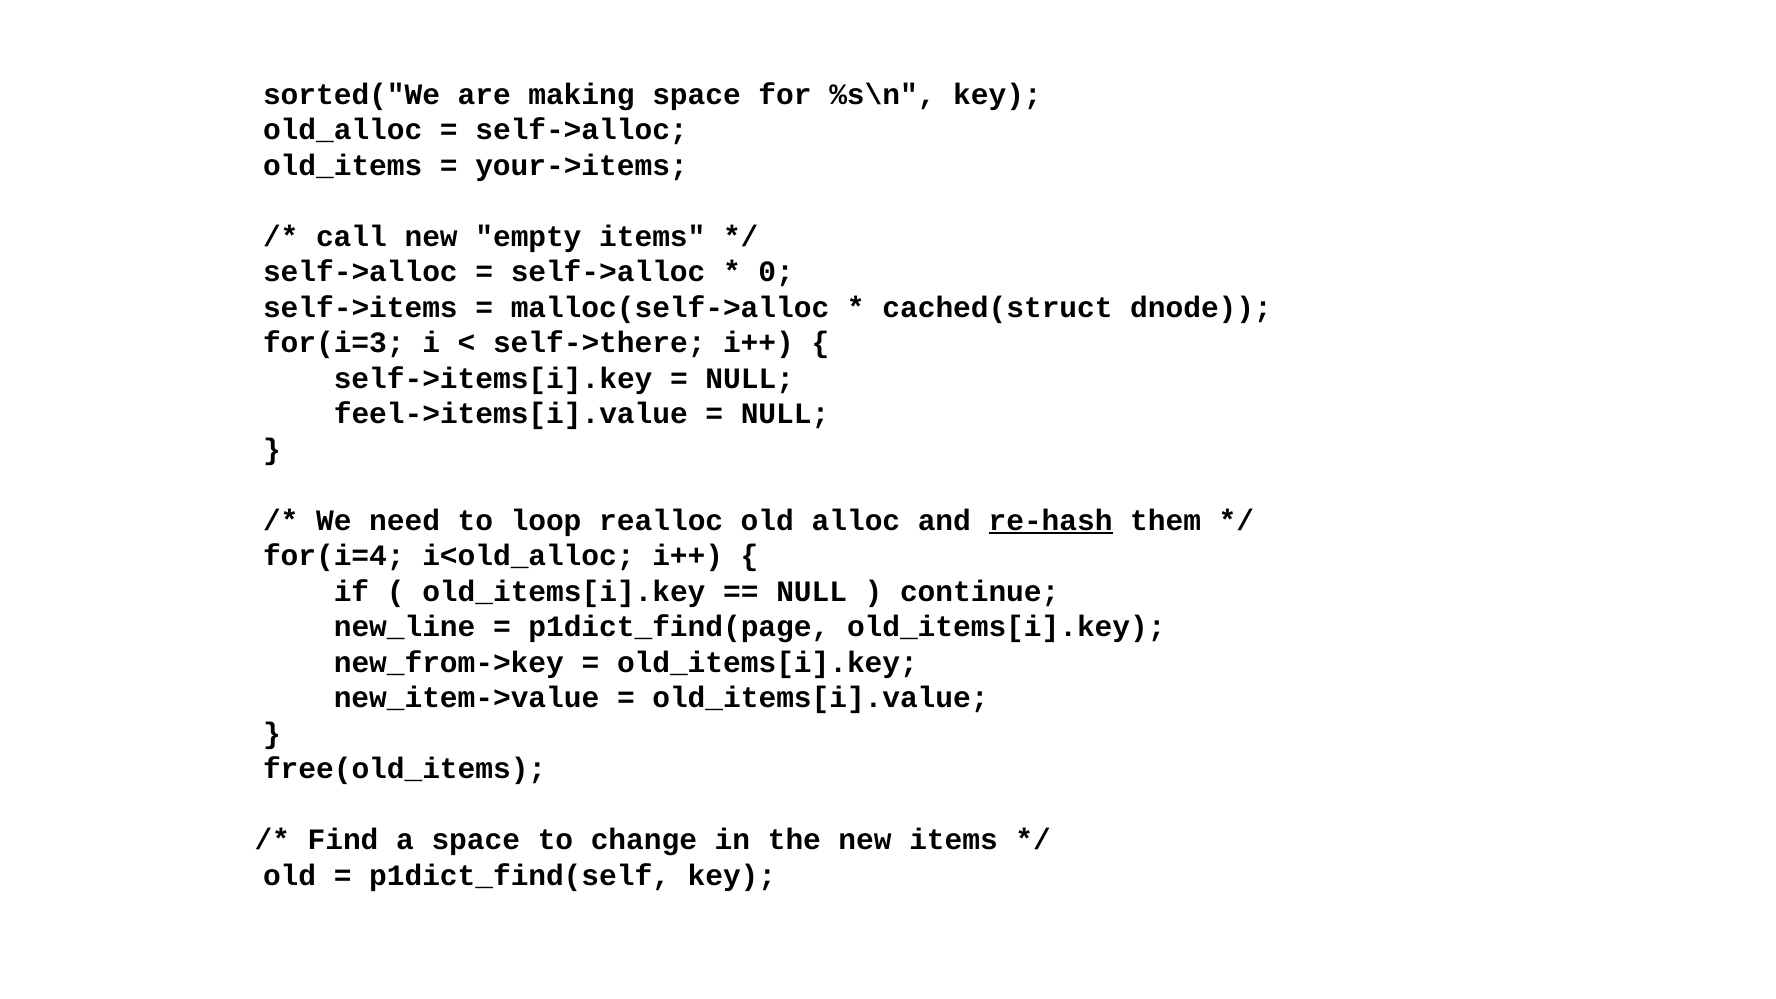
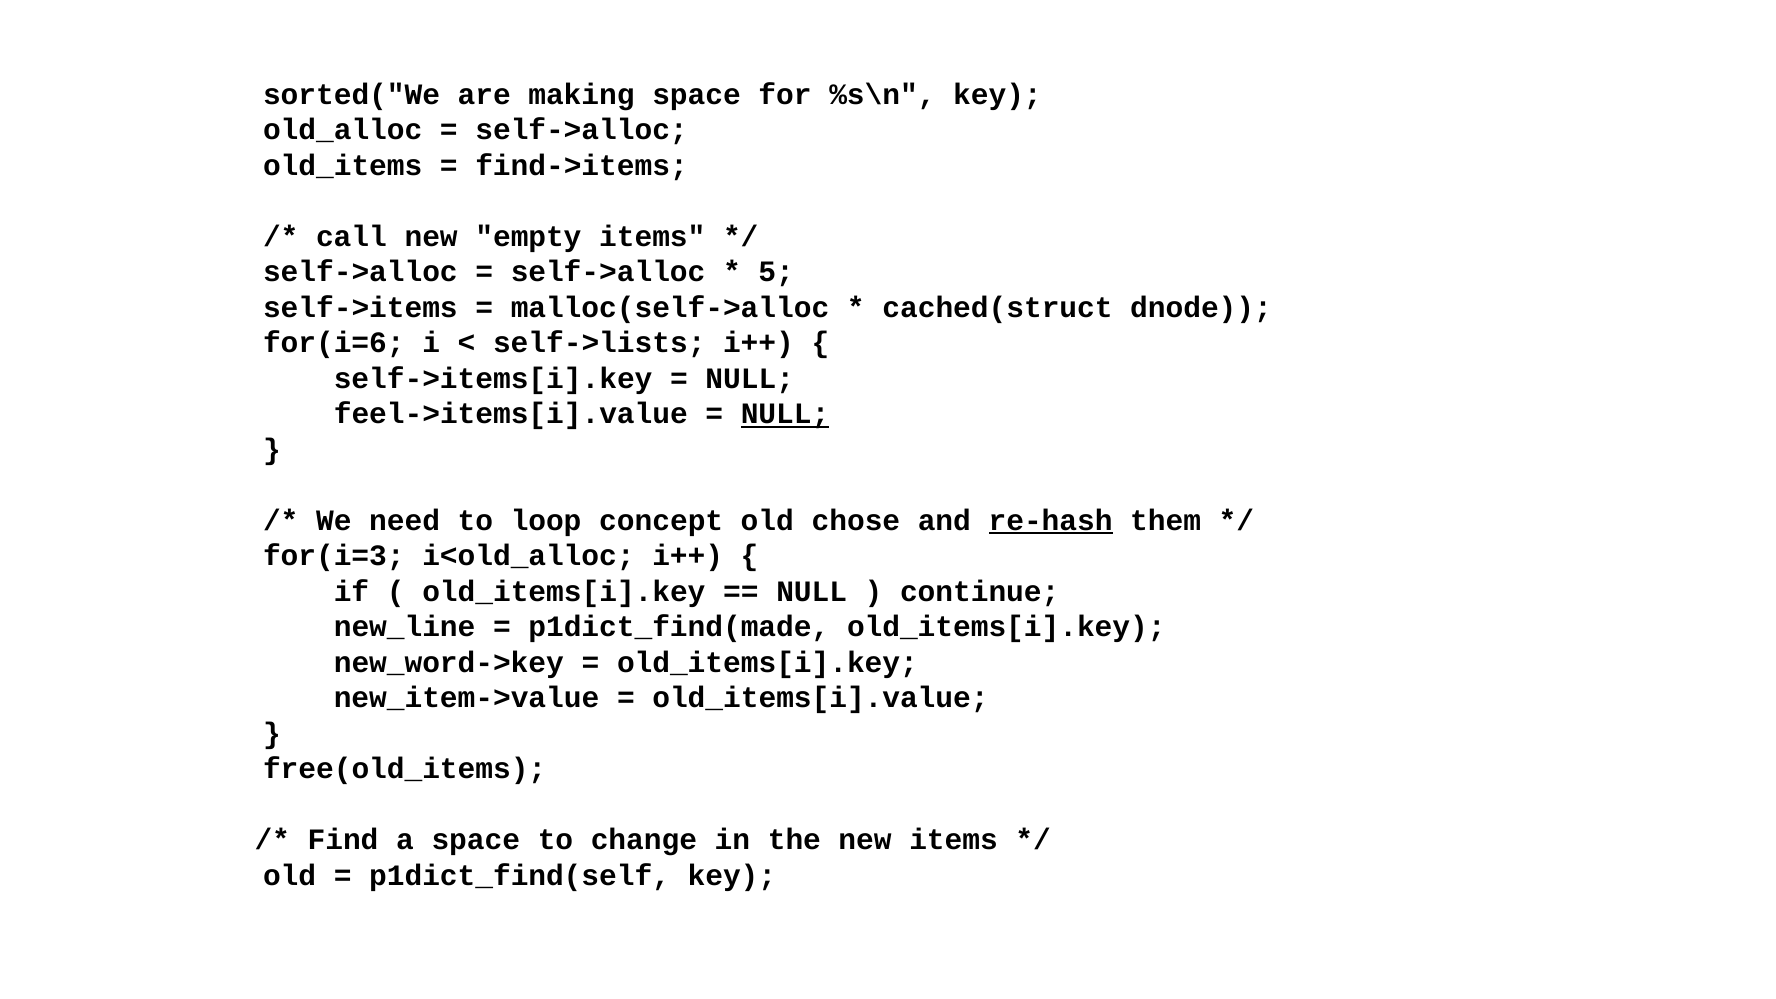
your->items: your->items -> find->items
0: 0 -> 5
for(i=3: for(i=3 -> for(i=6
self->there: self->there -> self->lists
NULL at (785, 414) underline: none -> present
realloc: realloc -> concept
alloc: alloc -> chose
for(i=4: for(i=4 -> for(i=3
p1dict_find(page: p1dict_find(page -> p1dict_find(made
new_from->key: new_from->key -> new_word->key
